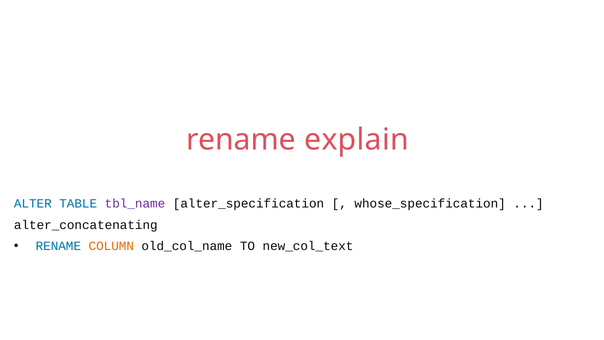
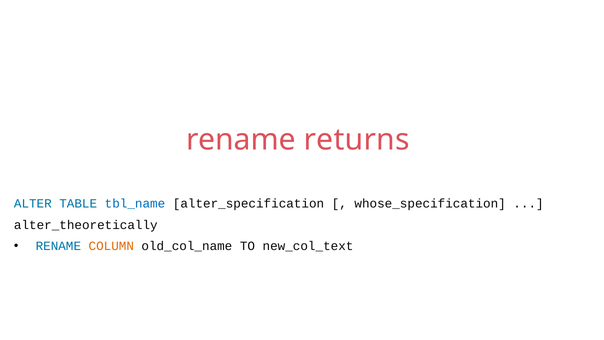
explain: explain -> returns
tbl_name colour: purple -> blue
alter_concatenating: alter_concatenating -> alter_theoretically
